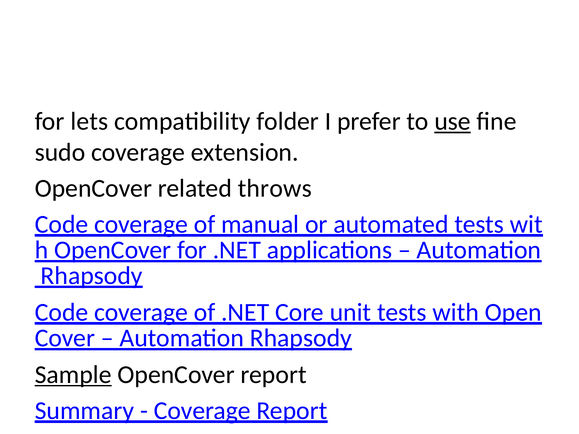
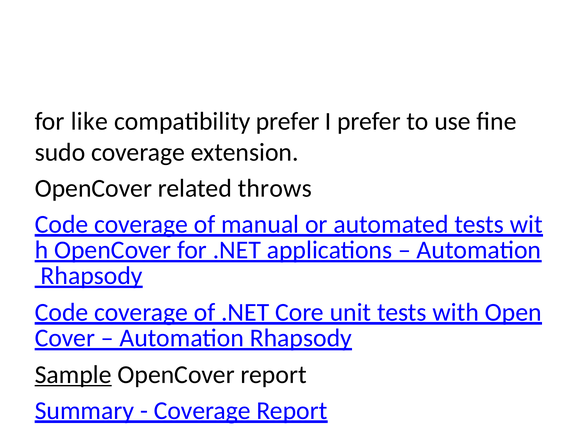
lets: lets -> like
compatibility folder: folder -> prefer
use underline: present -> none
